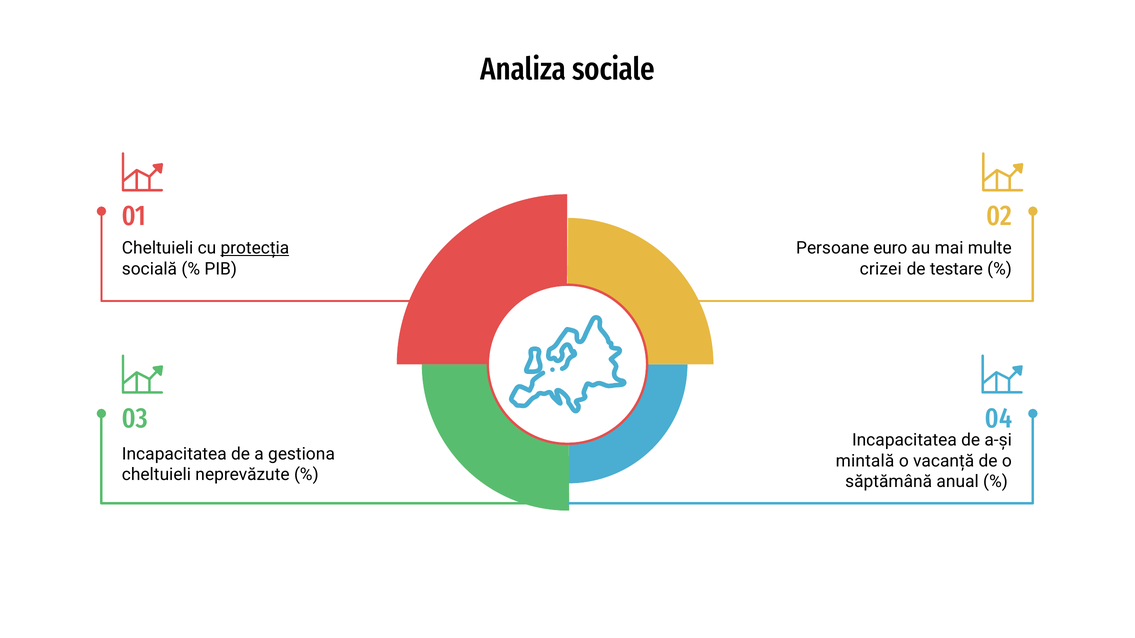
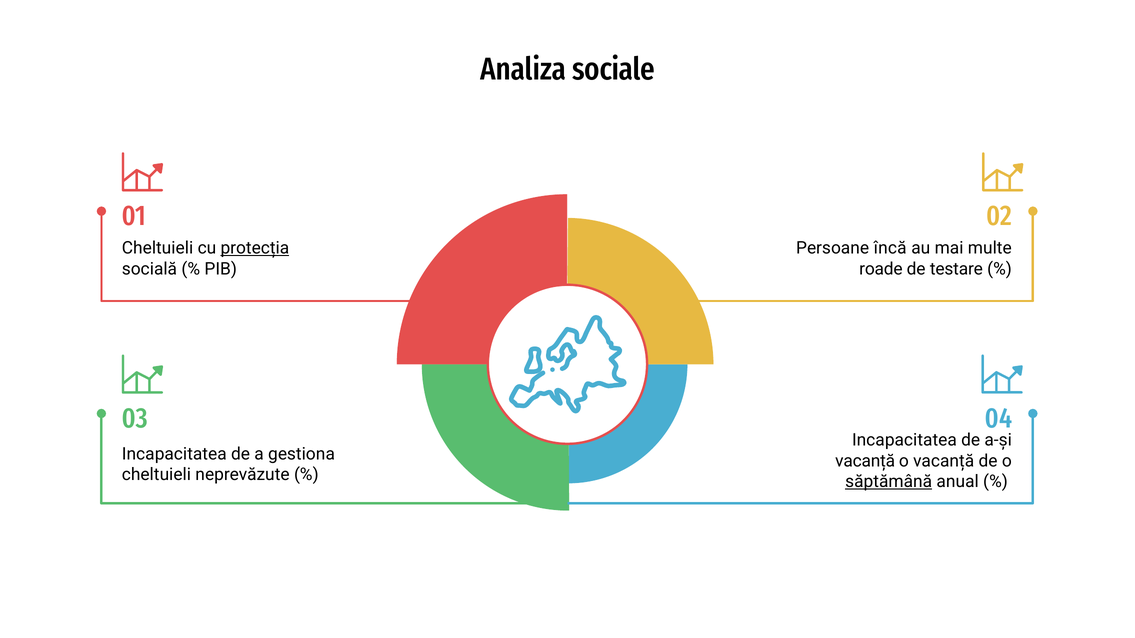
euro: euro -> încă
crizei: crizei -> roade
mintală at (865, 461): mintală -> vacanță
săptămână underline: none -> present
